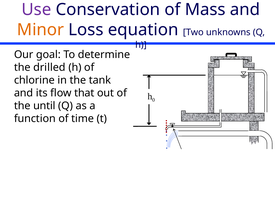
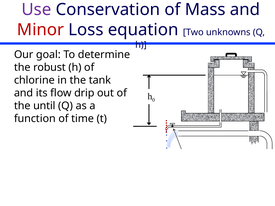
Minor colour: orange -> red
drilled: drilled -> robust
that: that -> drip
